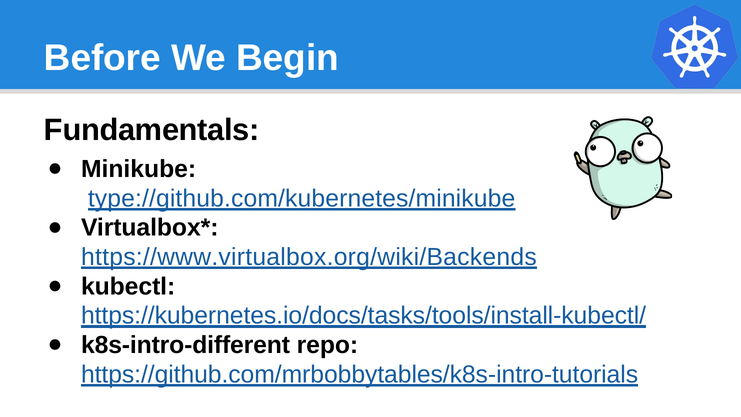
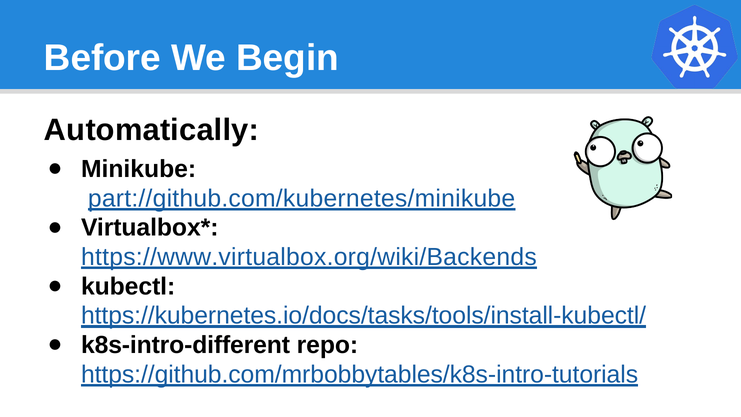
Fundamentals: Fundamentals -> Automatically
type://github.com/kubernetes/minikube: type://github.com/kubernetes/minikube -> part://github.com/kubernetes/minikube
